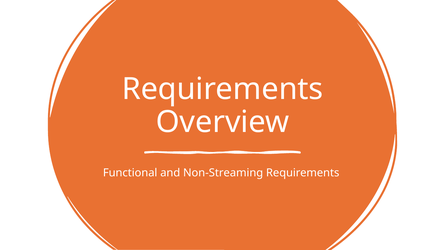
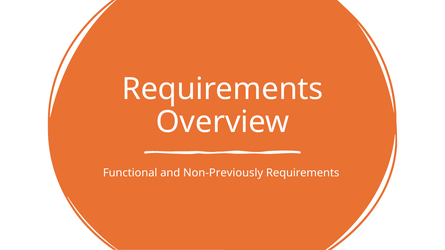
Non-Streaming: Non-Streaming -> Non-Previously
